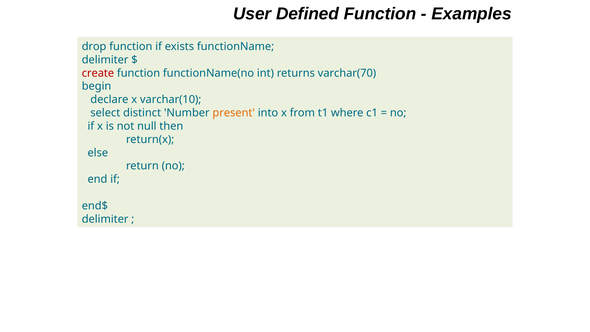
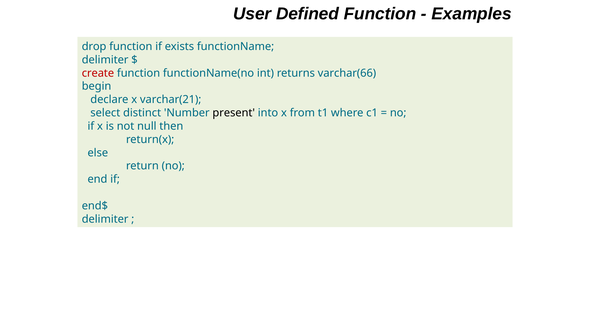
varchar(70: varchar(70 -> varchar(66
varchar(10: varchar(10 -> varchar(21
present colour: orange -> black
